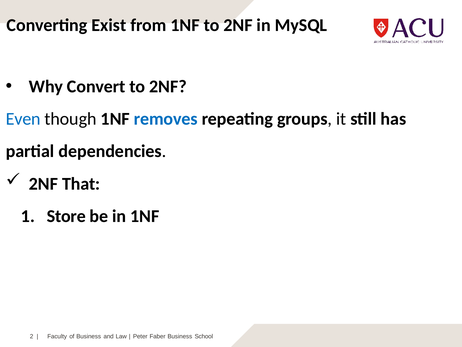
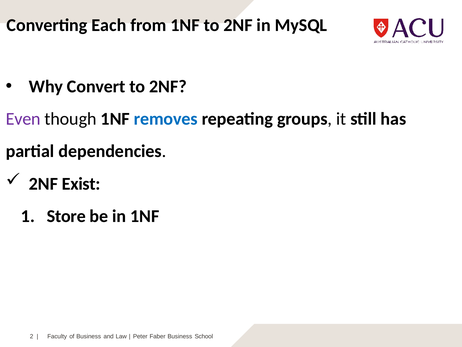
Exist: Exist -> Each
Even colour: blue -> purple
That: That -> Exist
